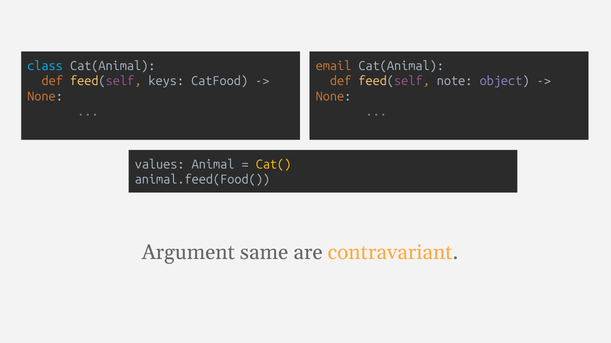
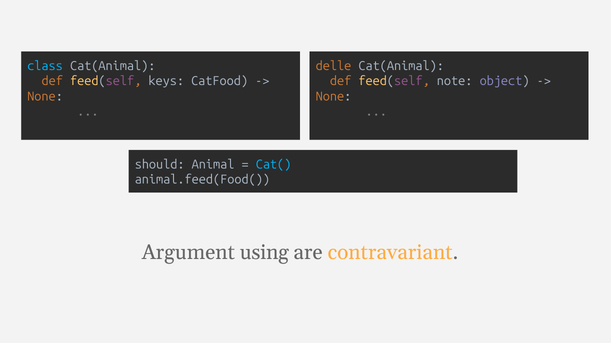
email: email -> delle
values: values -> should
Cat( colour: yellow -> light blue
same: same -> using
